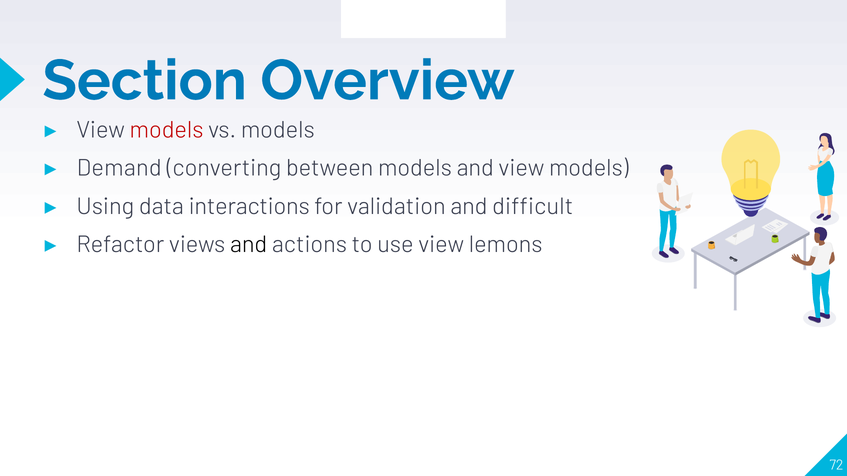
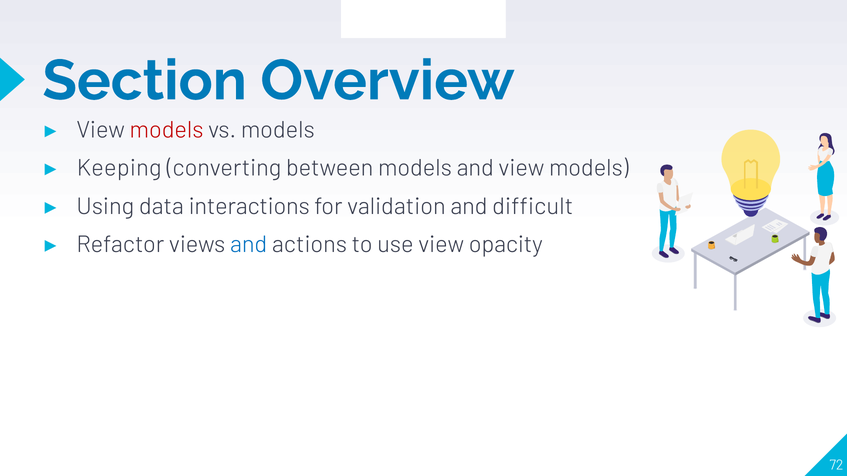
Demand: Demand -> Keeping
and at (249, 245) colour: black -> blue
lemons: lemons -> opacity
